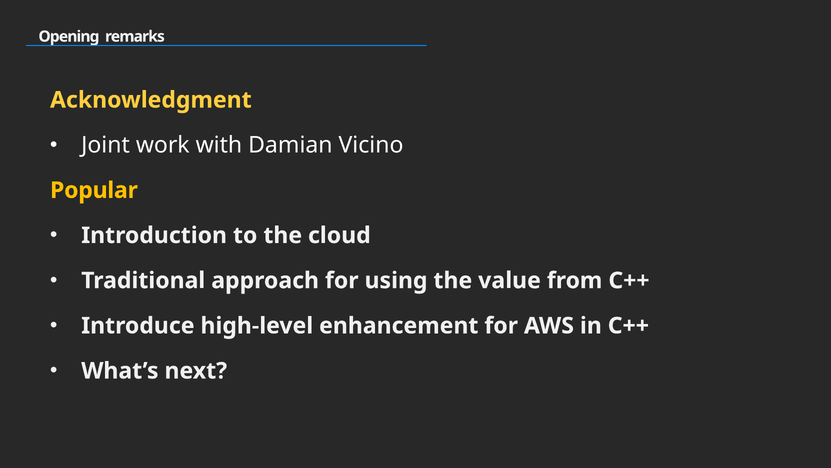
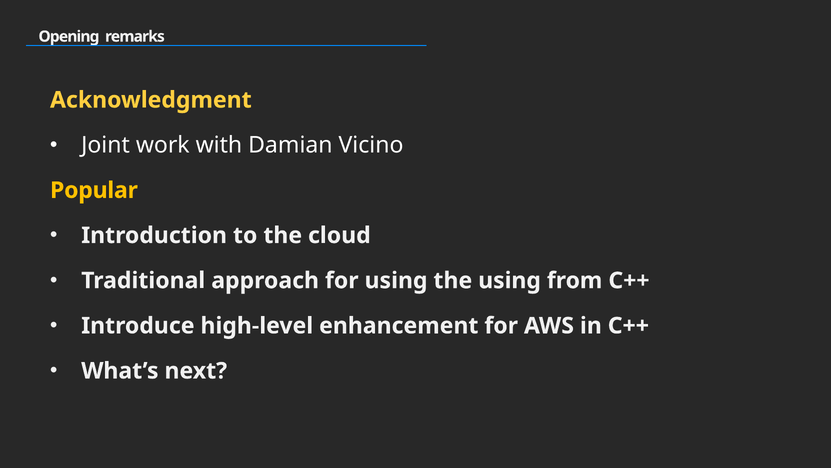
the value: value -> using
